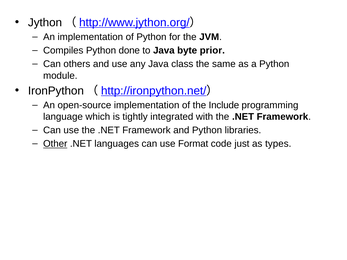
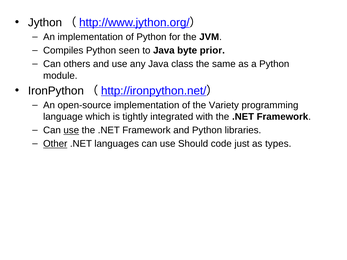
done: done -> seen
Include: Include -> Variety
use at (71, 130) underline: none -> present
Format: Format -> Should
